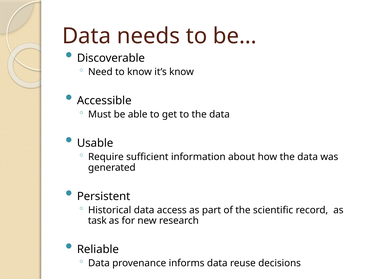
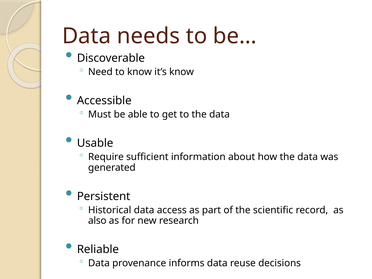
task: task -> also
